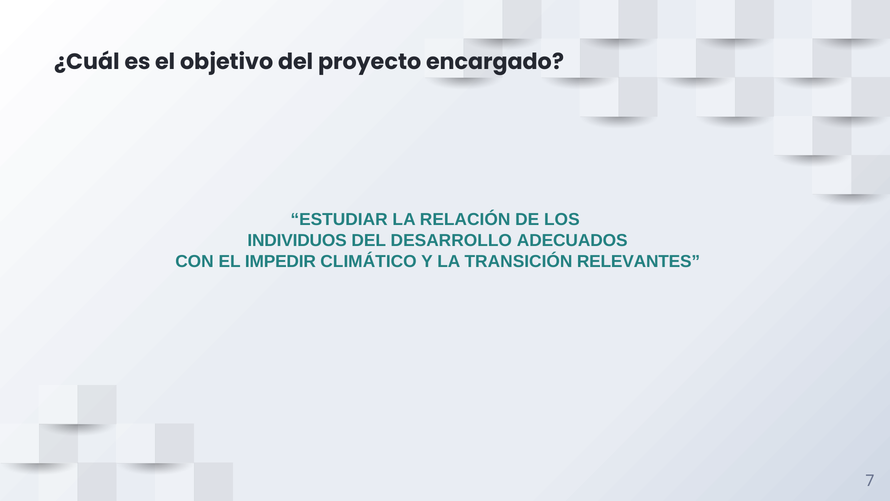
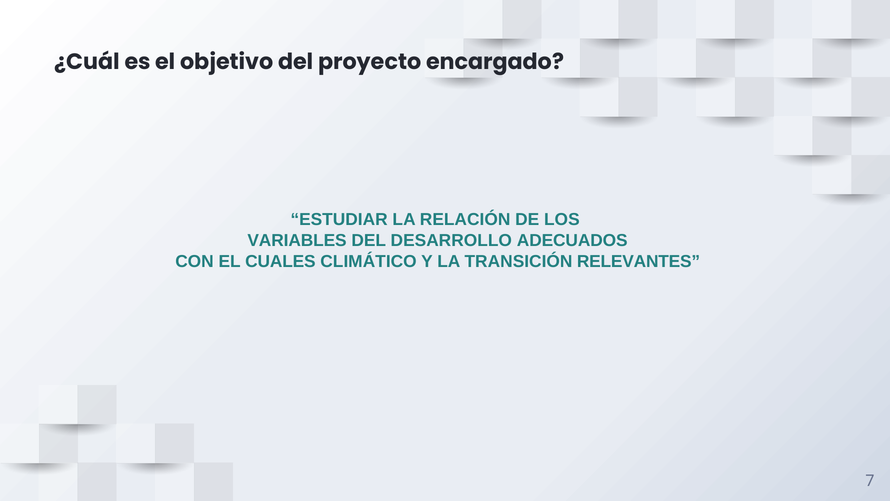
INDIVIDUOS: INDIVIDUOS -> VARIABLES
IMPEDIR: IMPEDIR -> CUALES
